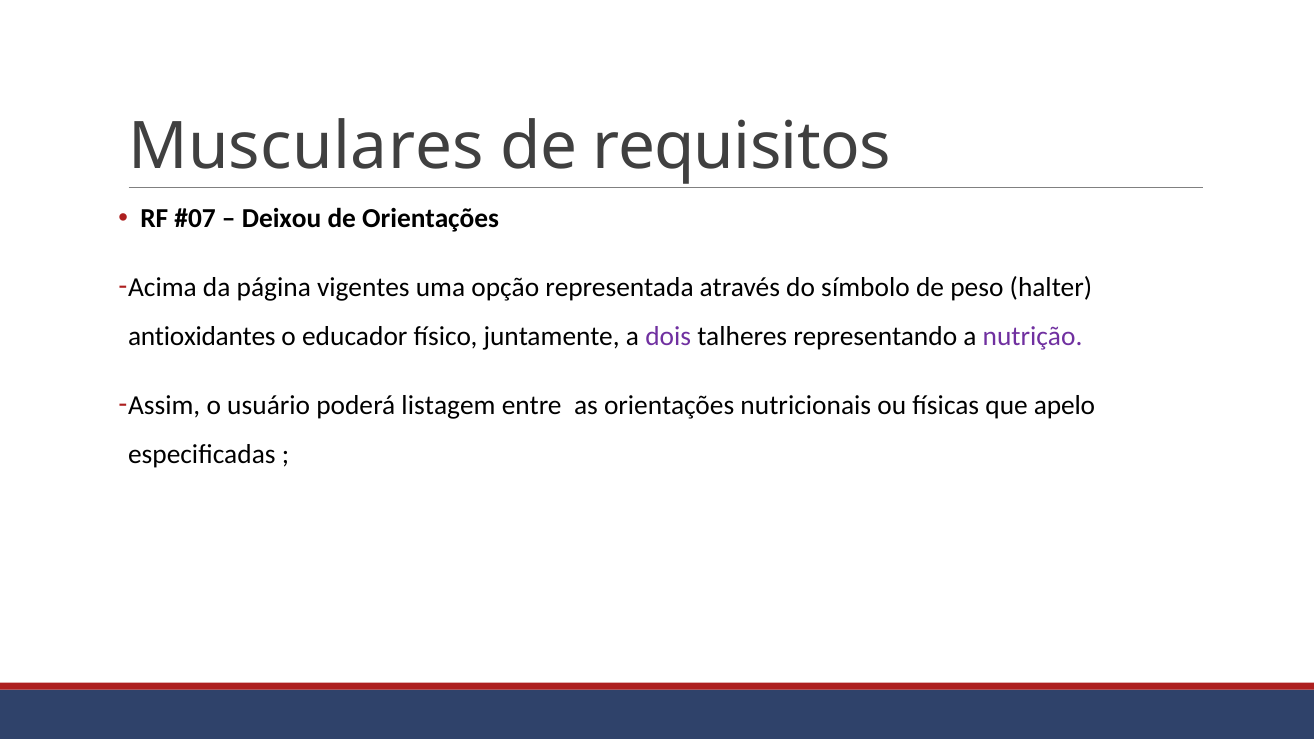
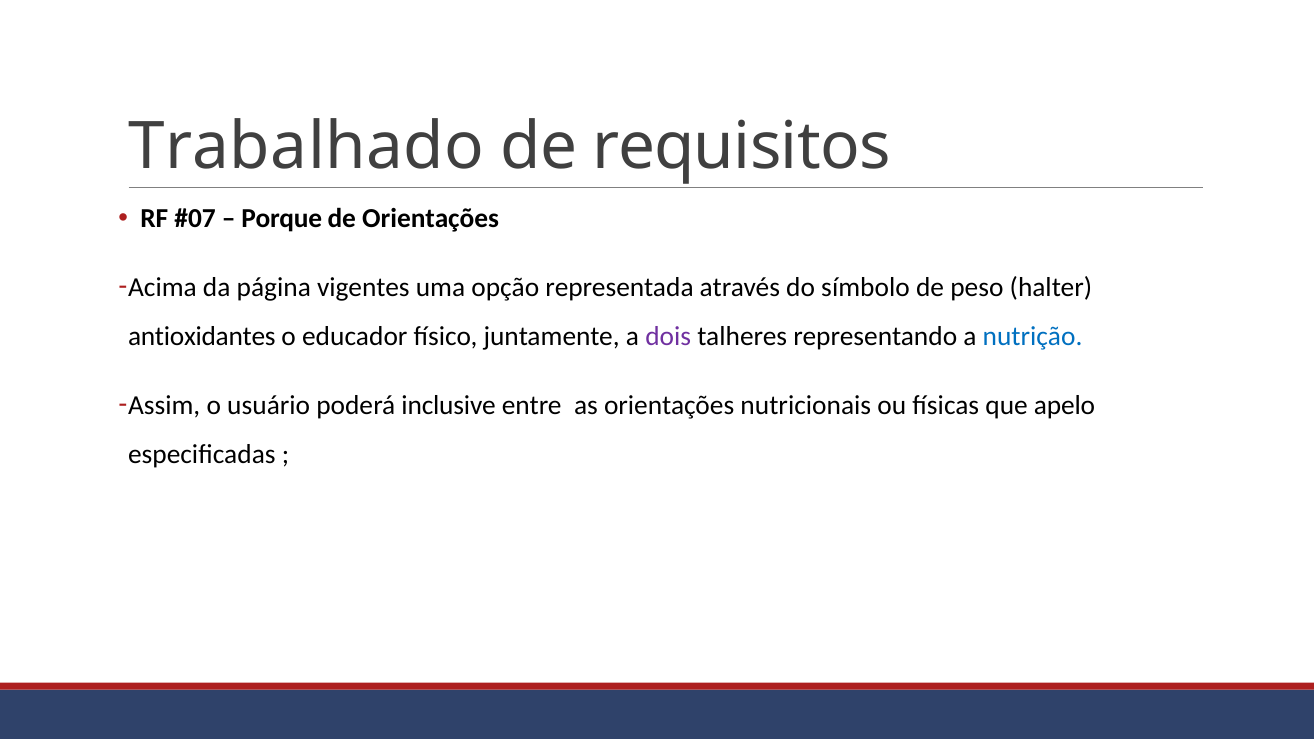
Musculares: Musculares -> Trabalhado
Deixou: Deixou -> Porque
nutrição colour: purple -> blue
listagem: listagem -> inclusive
